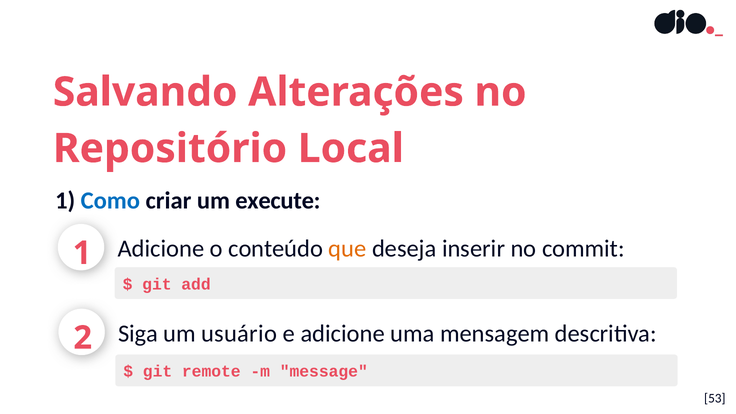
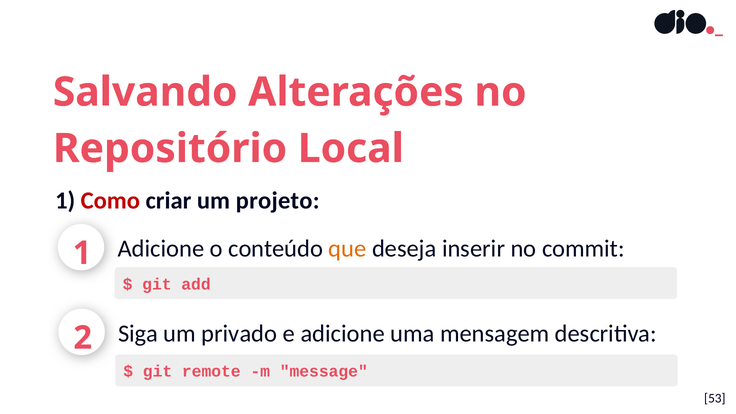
Como colour: blue -> red
execute: execute -> projeto
usuário: usuário -> privado
